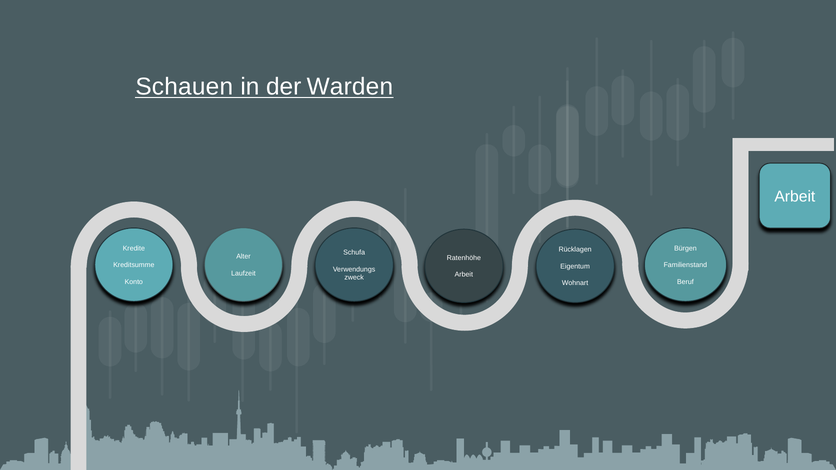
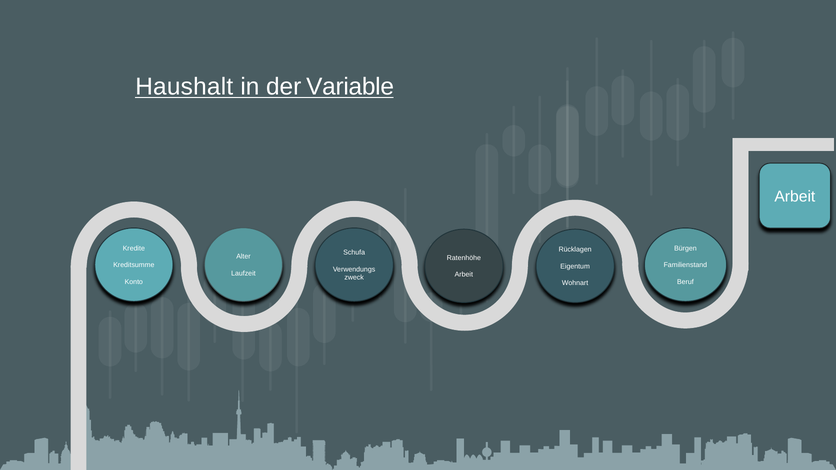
Schauen: Schauen -> Haushalt
Warden: Warden -> Variable
